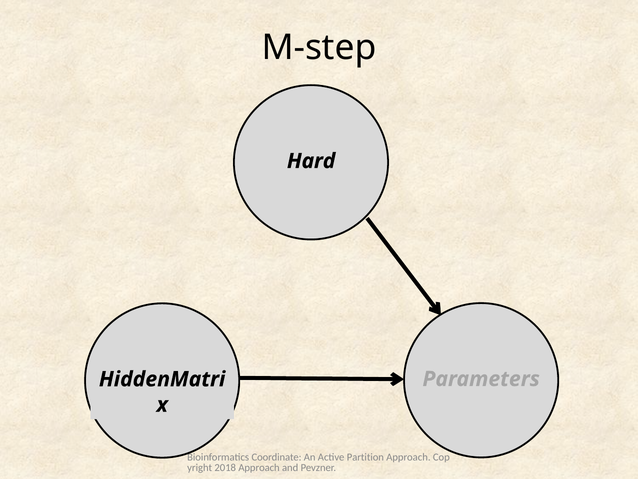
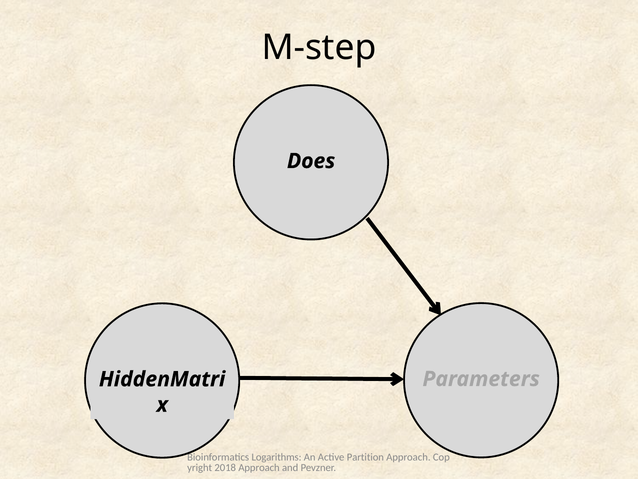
Hard: Hard -> Does
Coordinate: Coordinate -> Logarithms
